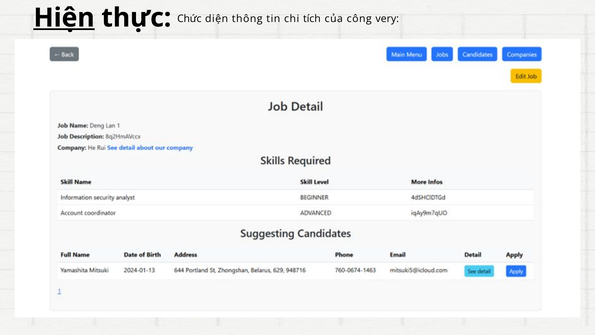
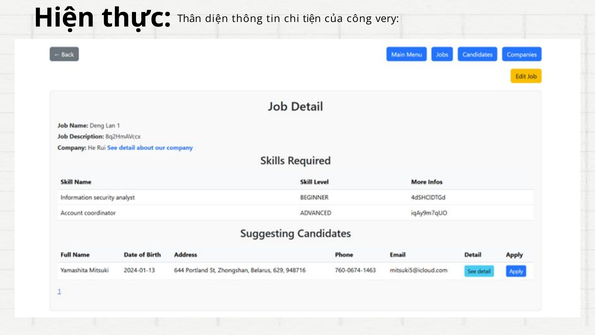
Hiện underline: present -> none
Chức: Chức -> Thân
tích: tích -> tiện
